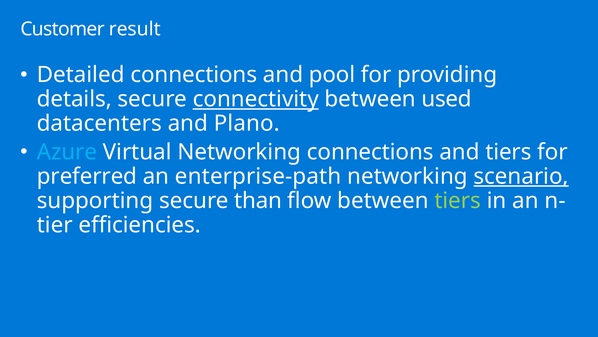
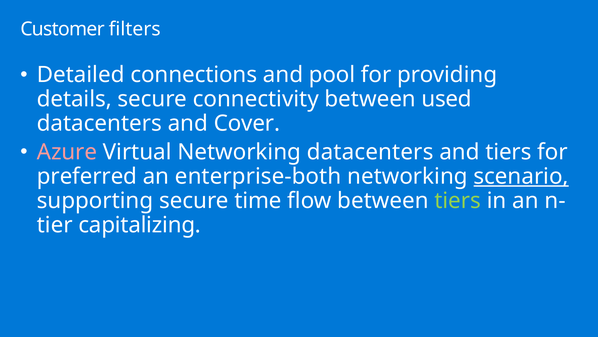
result: result -> filters
connectivity underline: present -> none
Plano: Plano -> Cover
Azure colour: light blue -> pink
Networking connections: connections -> datacenters
enterprise-path: enterprise-path -> enterprise-both
than: than -> time
efficiencies: efficiencies -> capitalizing
